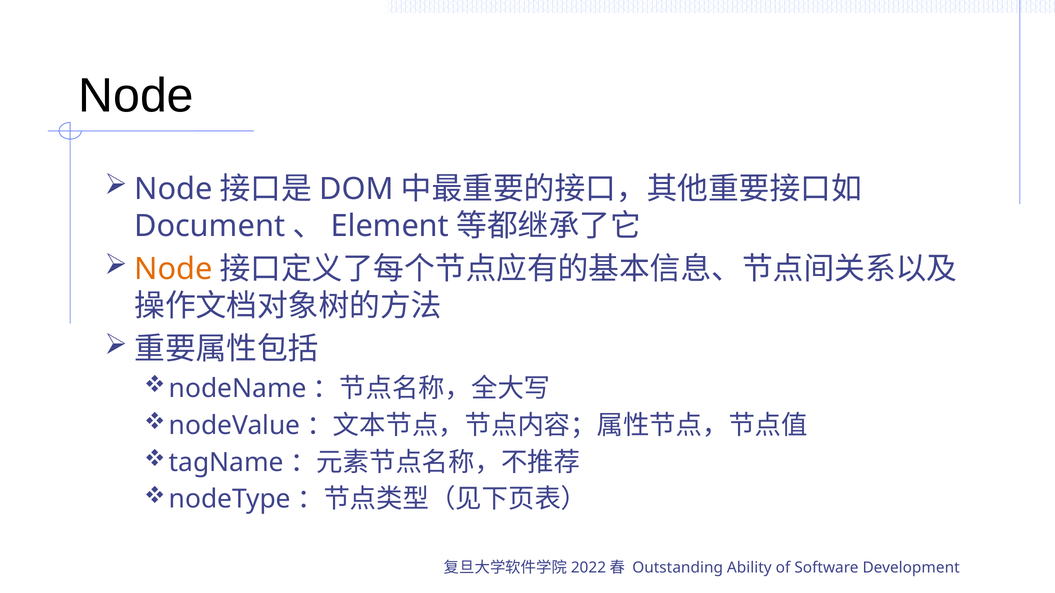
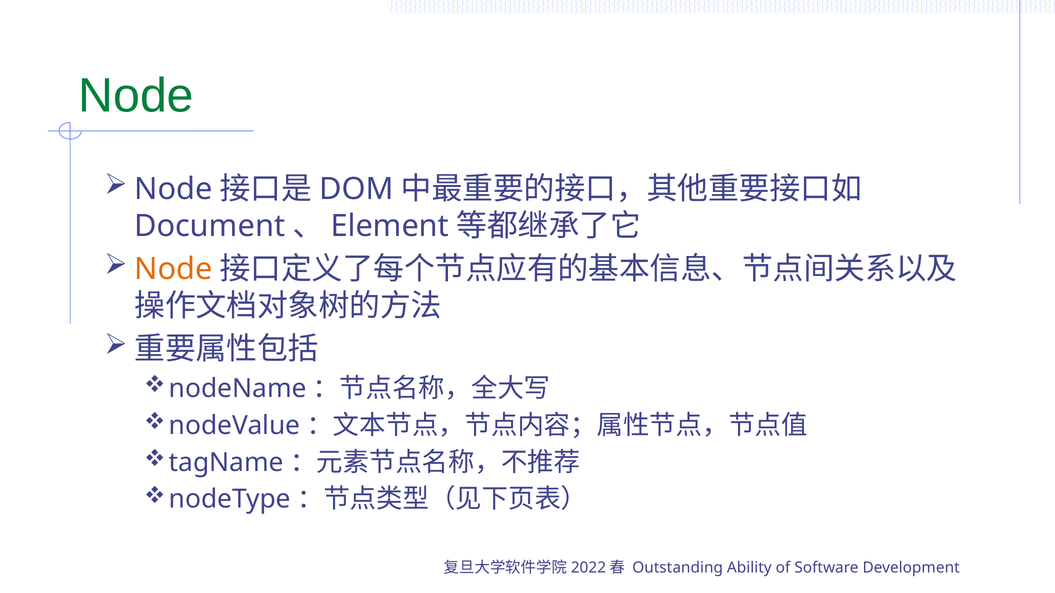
Node at (136, 96) colour: black -> green
